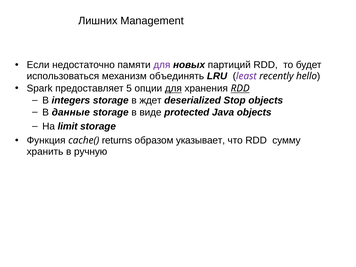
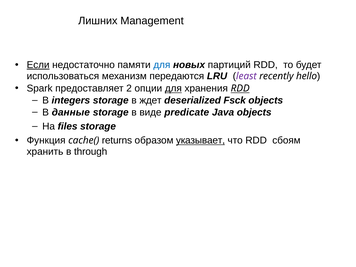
Если underline: none -> present
для at (162, 65) colour: purple -> blue
объединять: объединять -> передаются
5: 5 -> 2
Stop: Stop -> Fsck
protected: protected -> predicate
limit: limit -> files
указывает underline: none -> present
сумму: сумму -> сбоям
ручную: ручную -> through
